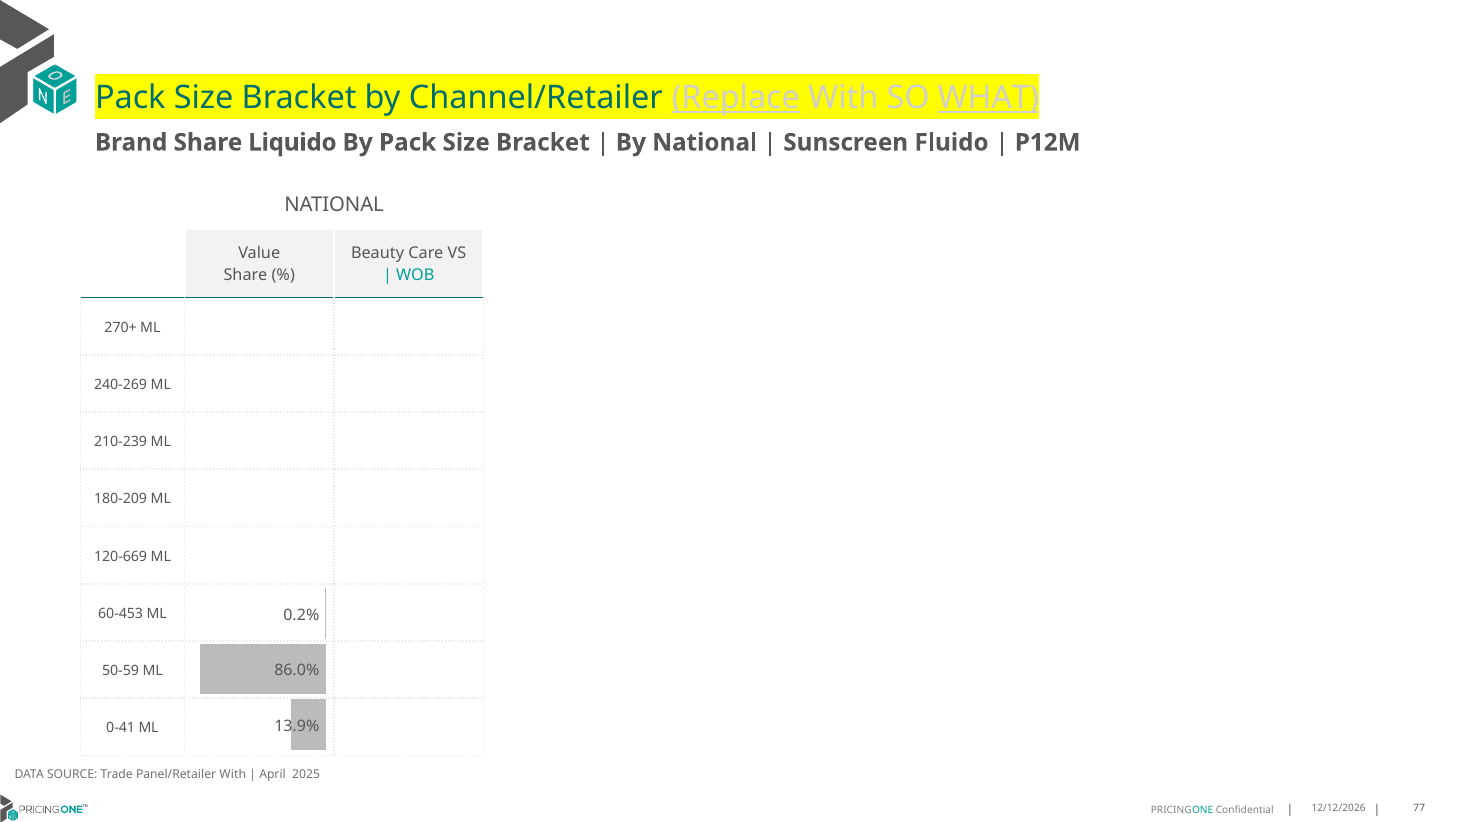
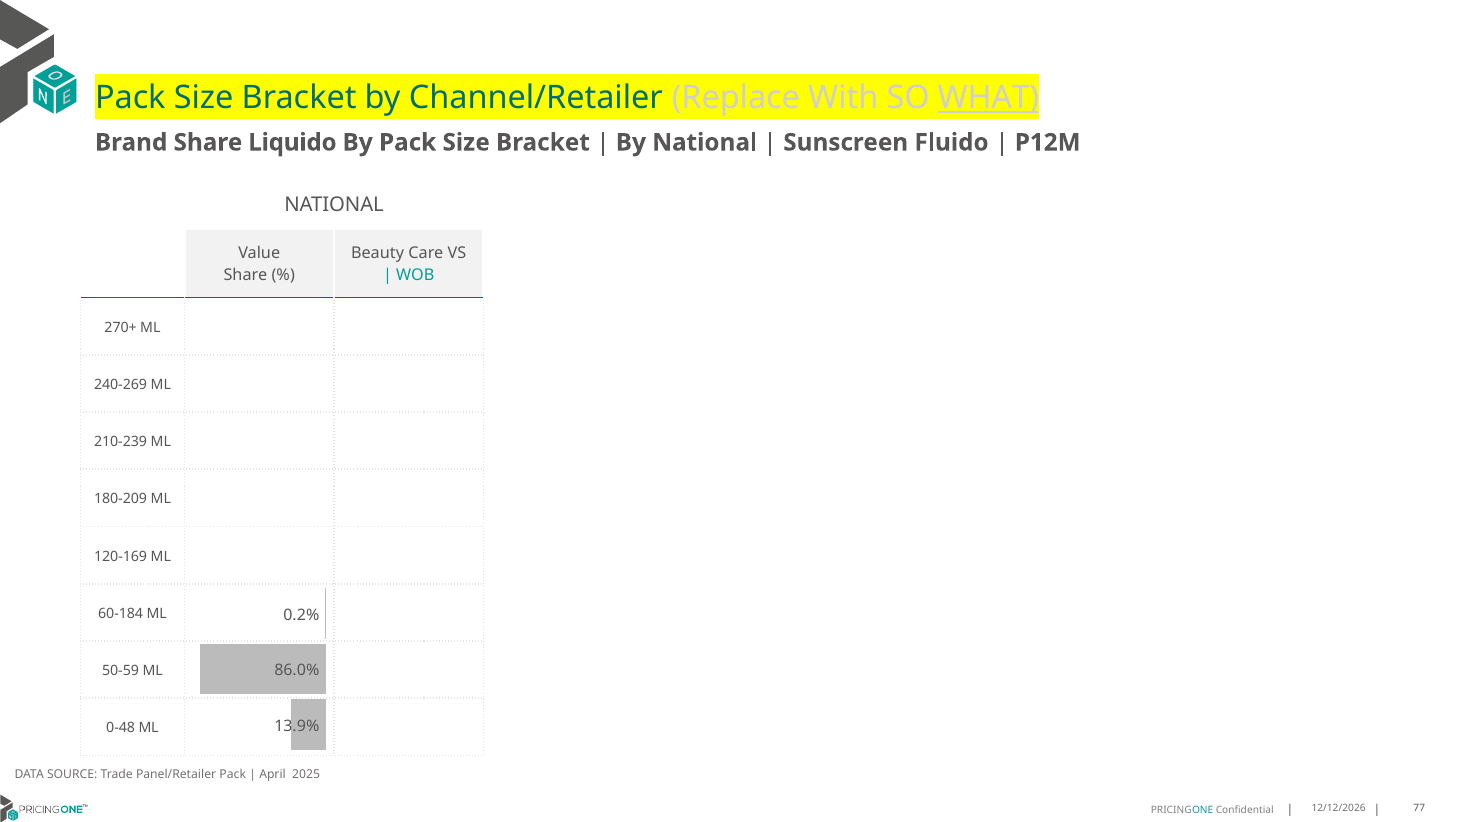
Replace underline: present -> none
120-669: 120-669 -> 120-169
60-453: 60-453 -> 60-184
0-41: 0-41 -> 0-48
Panel/Retailer With: With -> Pack
